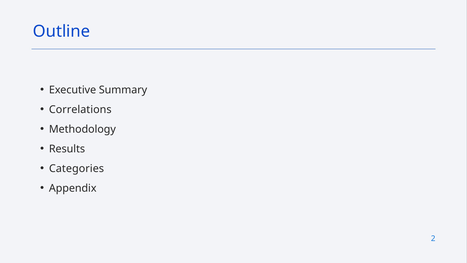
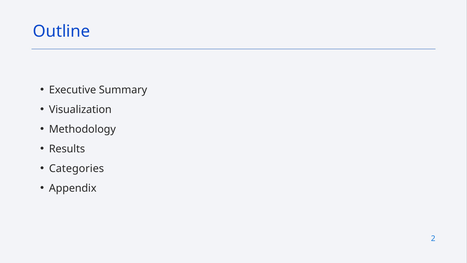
Correlations: Correlations -> Visualization
